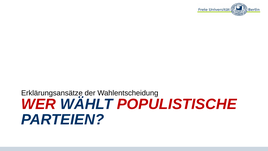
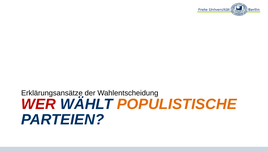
POPULISTISCHE colour: red -> orange
